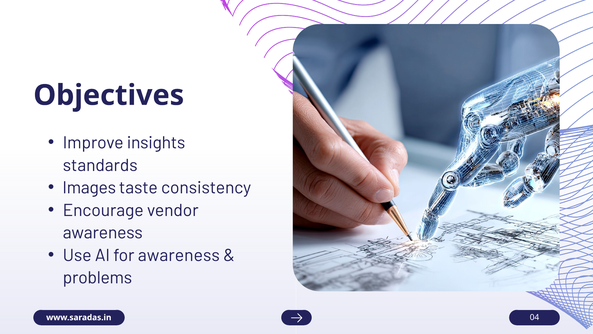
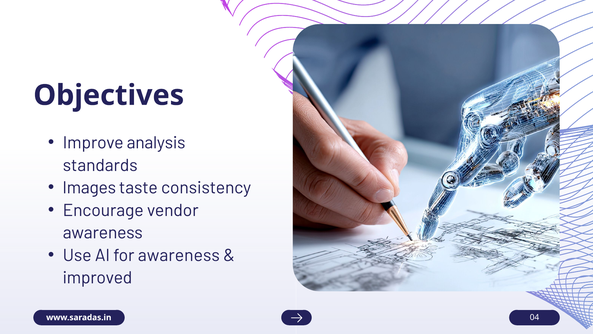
insights: insights -> analysis
problems: problems -> improved
